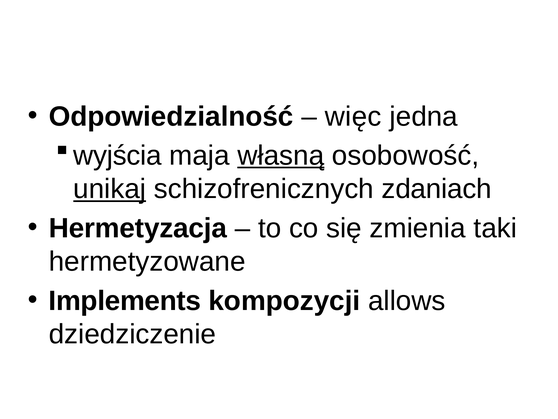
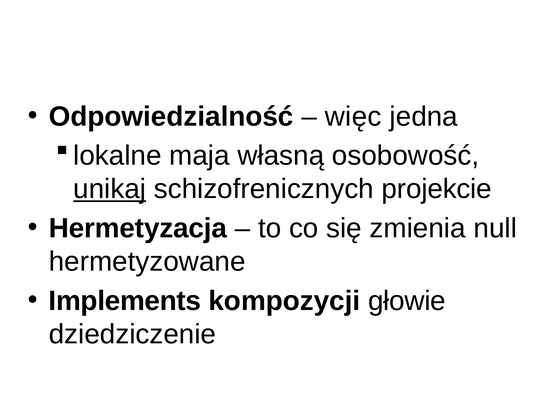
wyjścia: wyjścia -> lokalne
własną underline: present -> none
zdaniach: zdaniach -> projekcie
taki: taki -> null
allows: allows -> głowie
